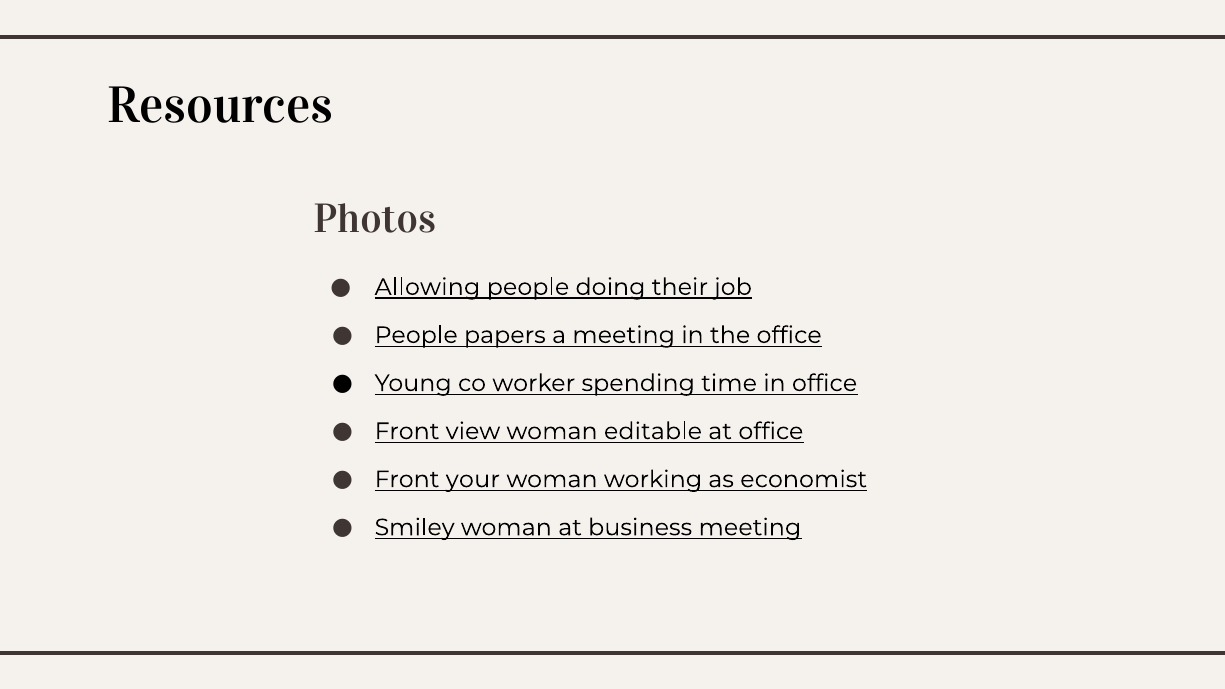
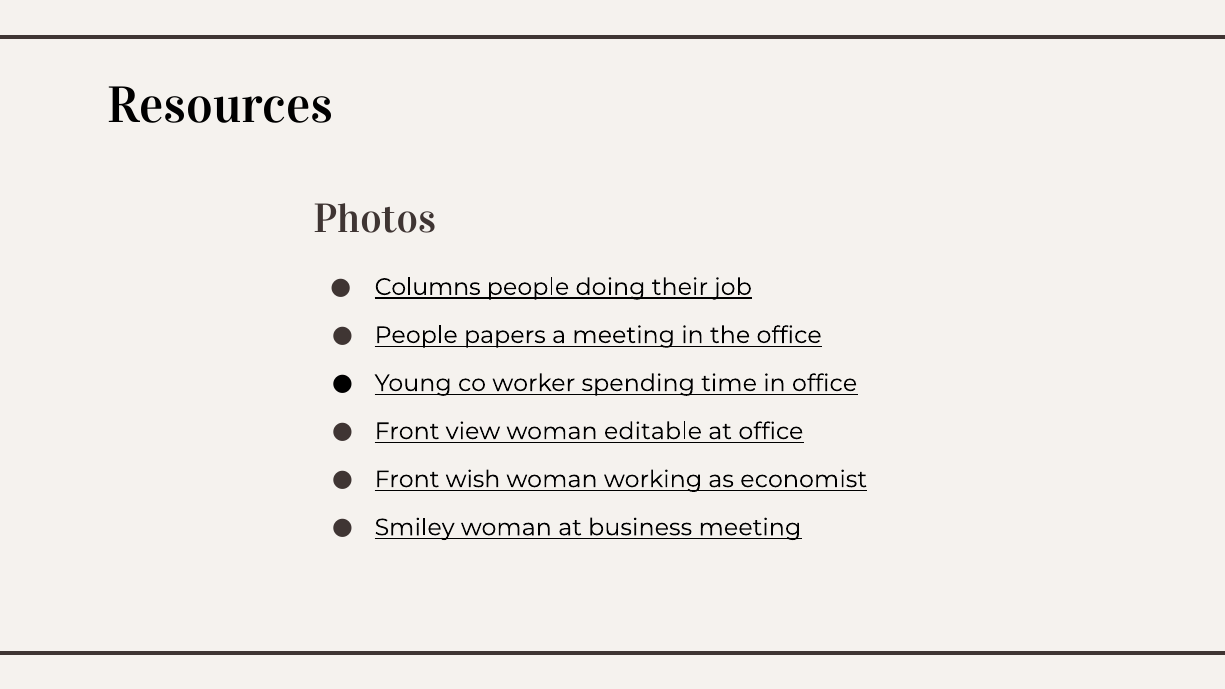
Allowing: Allowing -> Columns
your: your -> wish
